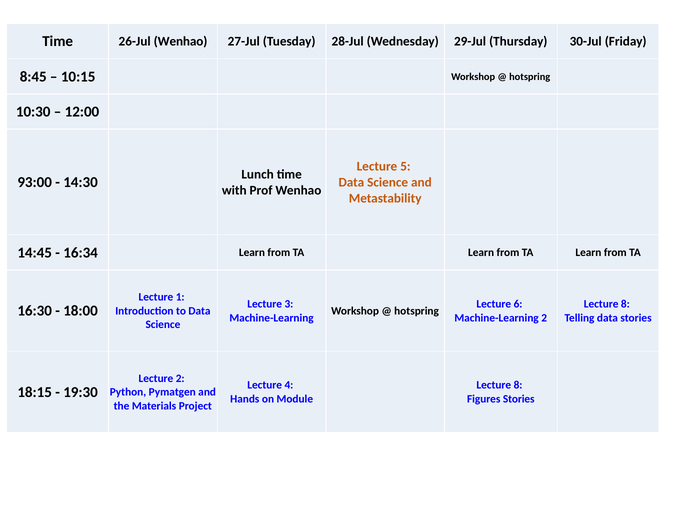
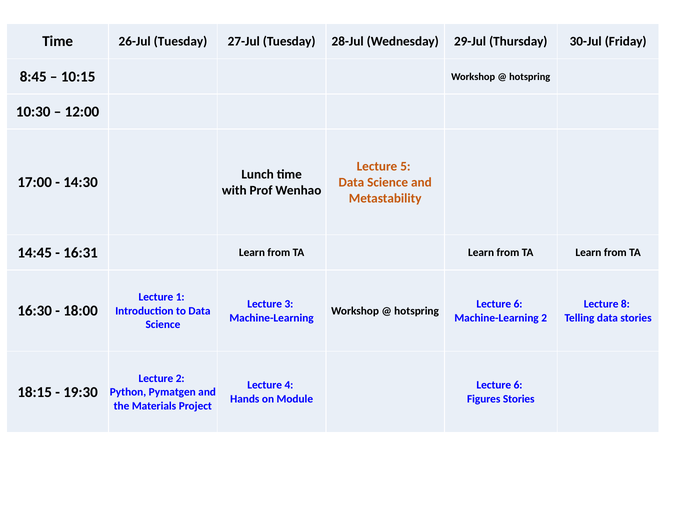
26-Jul Wenhao: Wenhao -> Tuesday
93:00: 93:00 -> 17:00
16:34: 16:34 -> 16:31
8 at (518, 385): 8 -> 6
